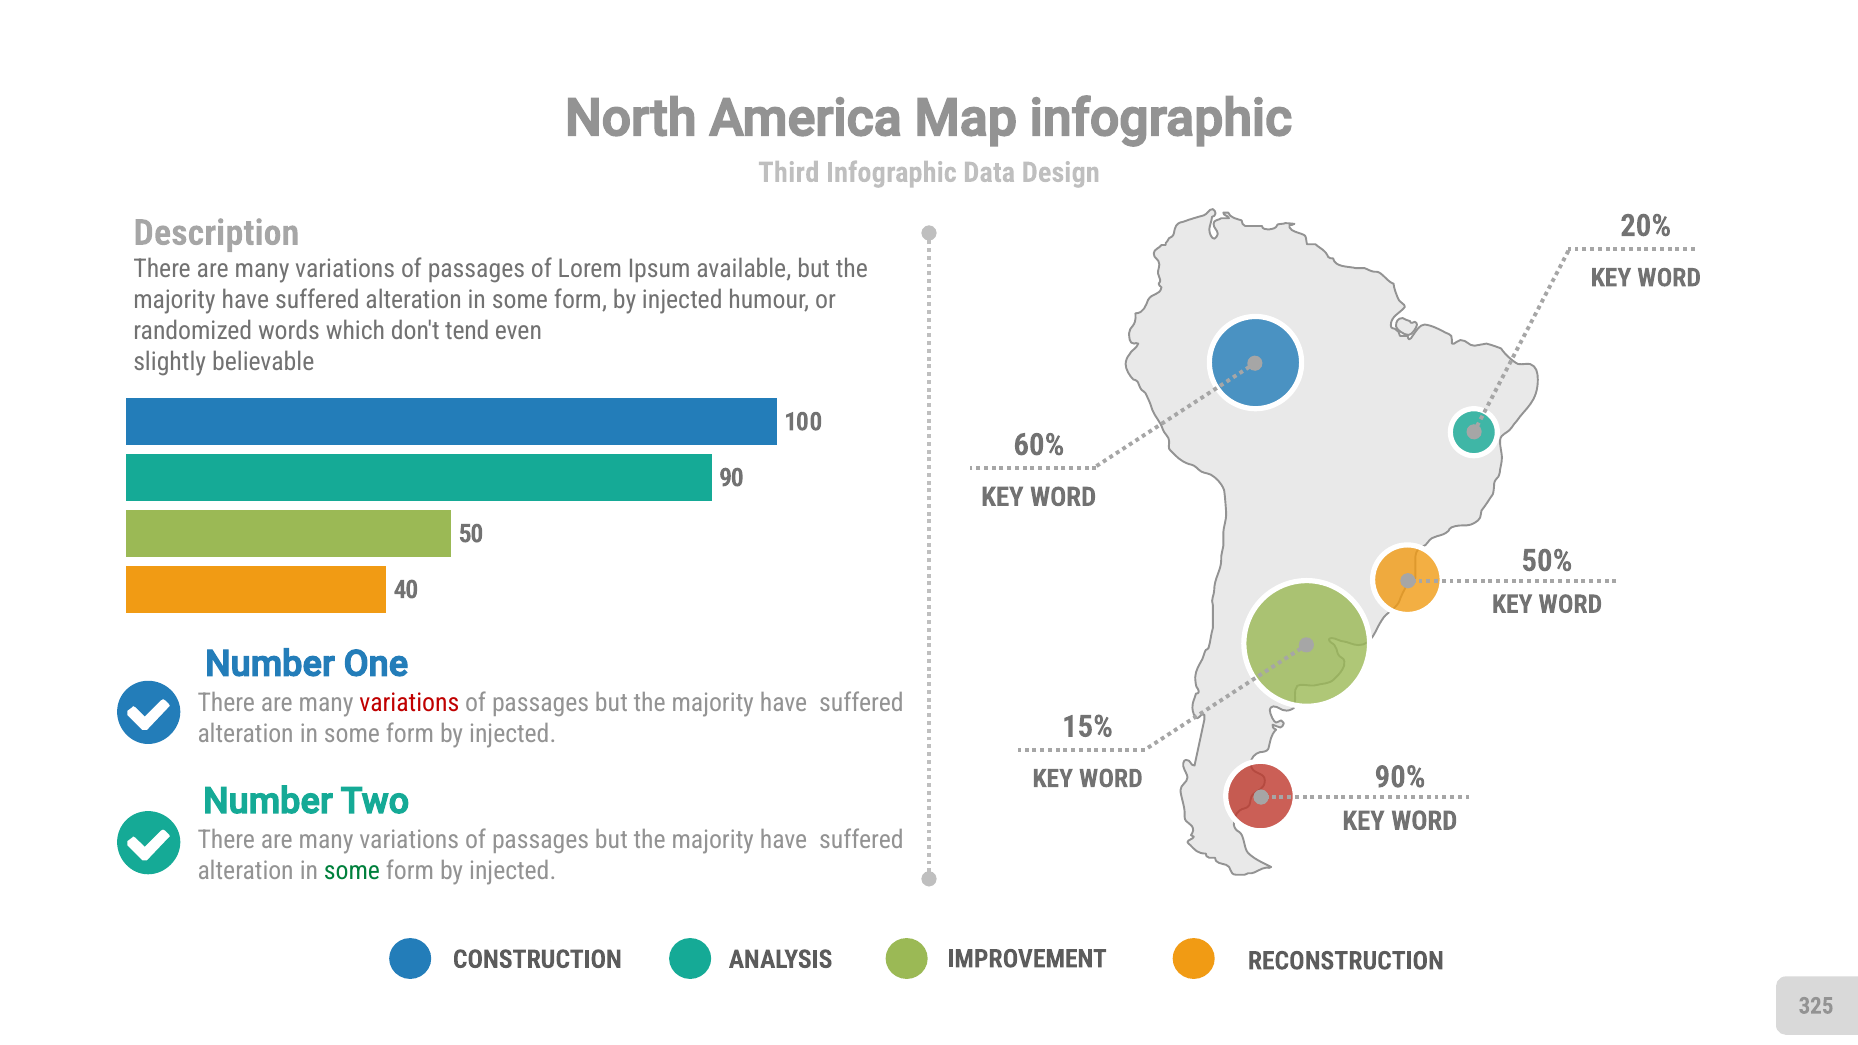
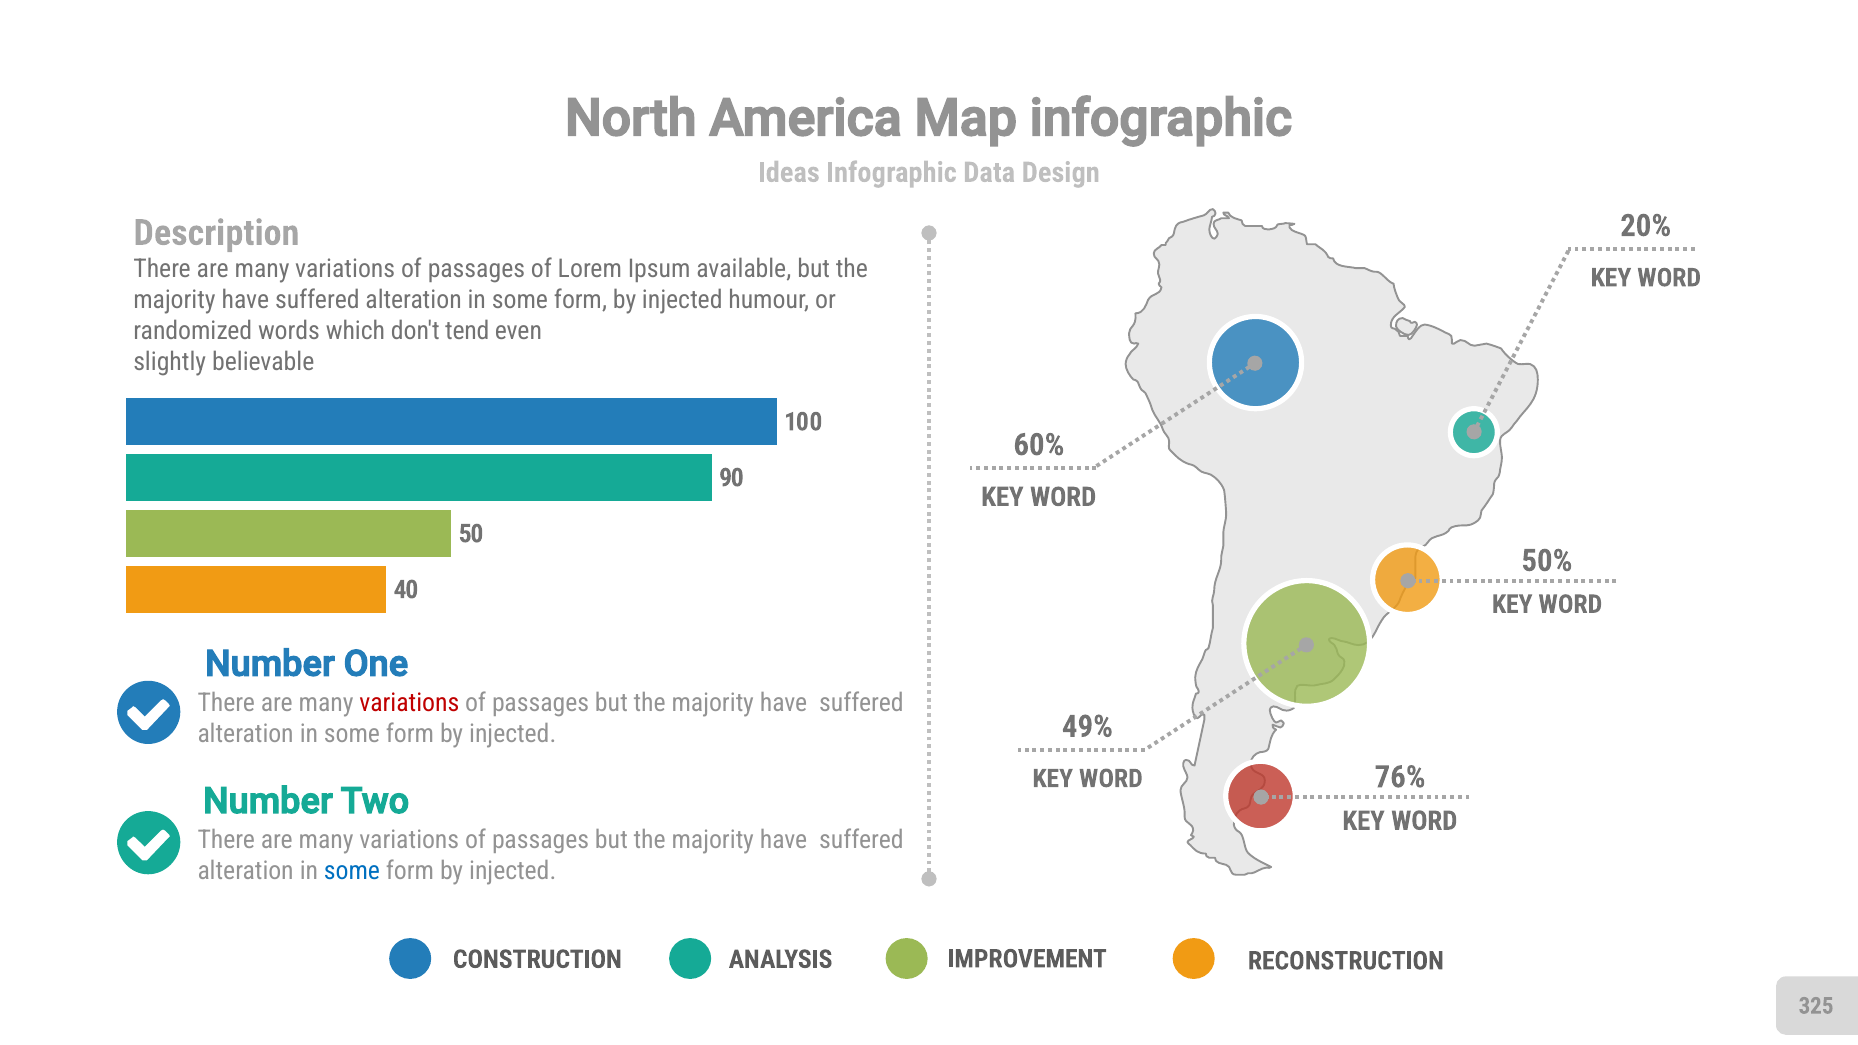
Third: Third -> Ideas
15%: 15% -> 49%
90%: 90% -> 76%
some at (352, 871) colour: green -> blue
